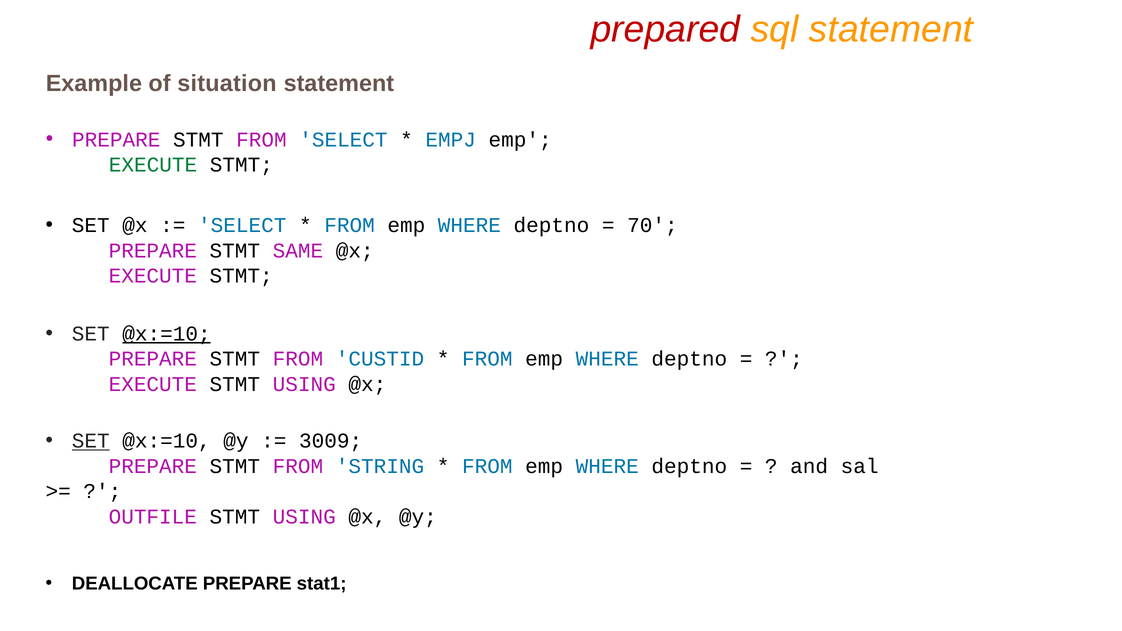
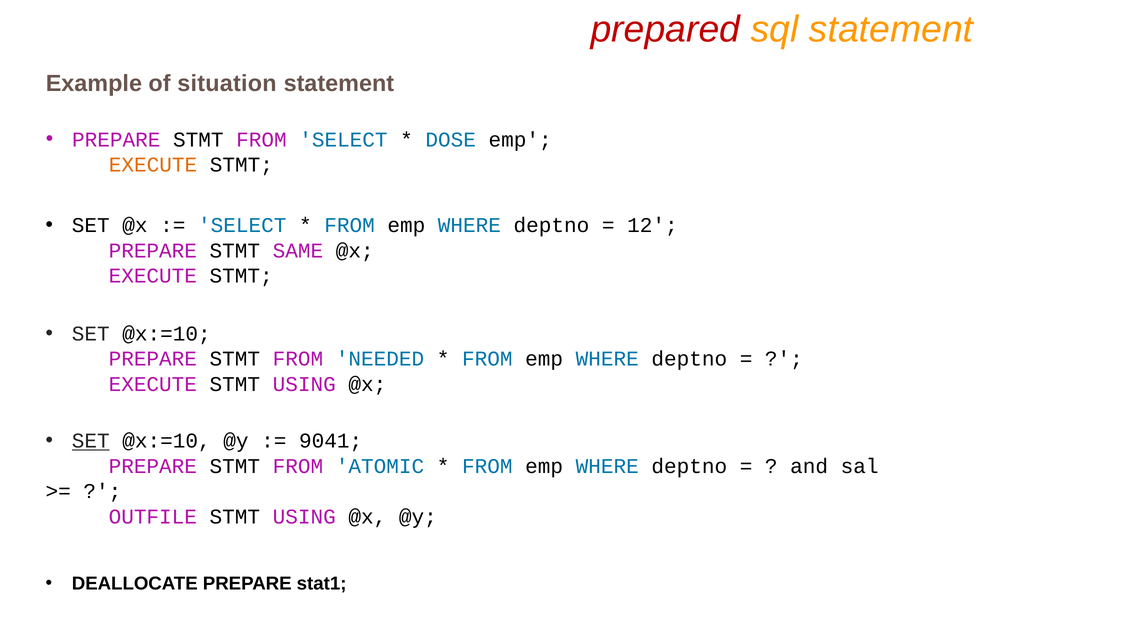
EMPJ: EMPJ -> DOSE
EXECUTE at (153, 165) colour: green -> orange
70: 70 -> 12
@x:=10 at (166, 334) underline: present -> none
CUSTID: CUSTID -> NEEDED
3009: 3009 -> 9041
STRING: STRING -> ATOMIC
